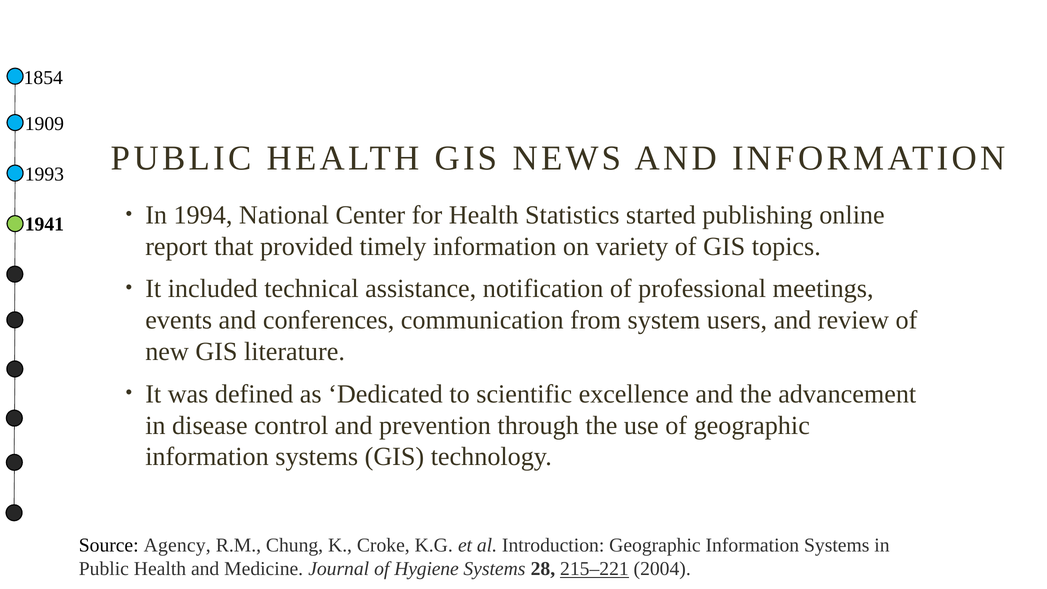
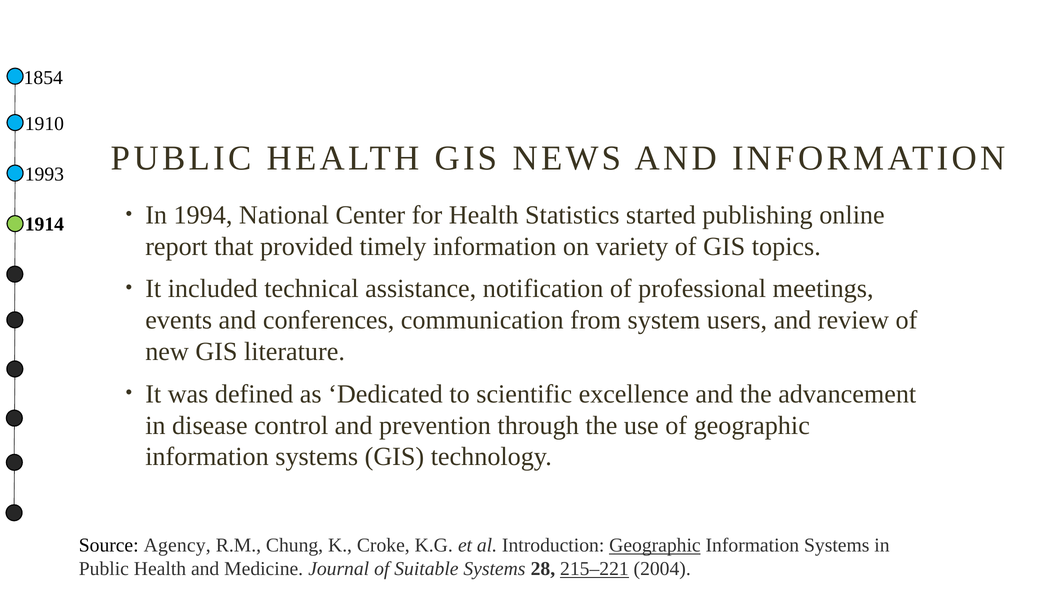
1909: 1909 -> 1910
1941: 1941 -> 1914
Geographic at (655, 545) underline: none -> present
Hygiene: Hygiene -> Suitable
